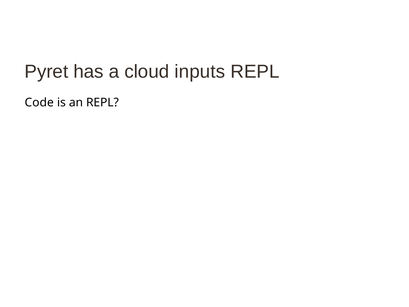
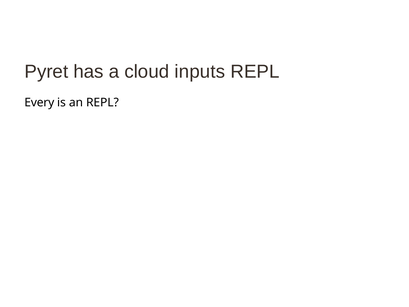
Code: Code -> Every
